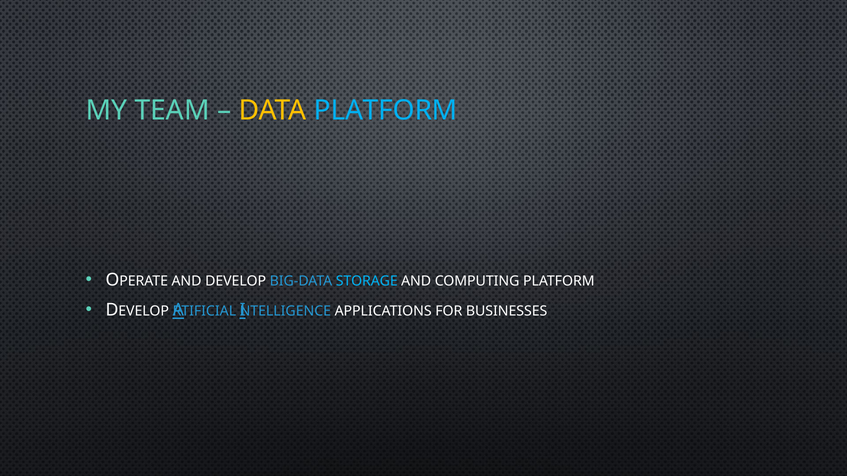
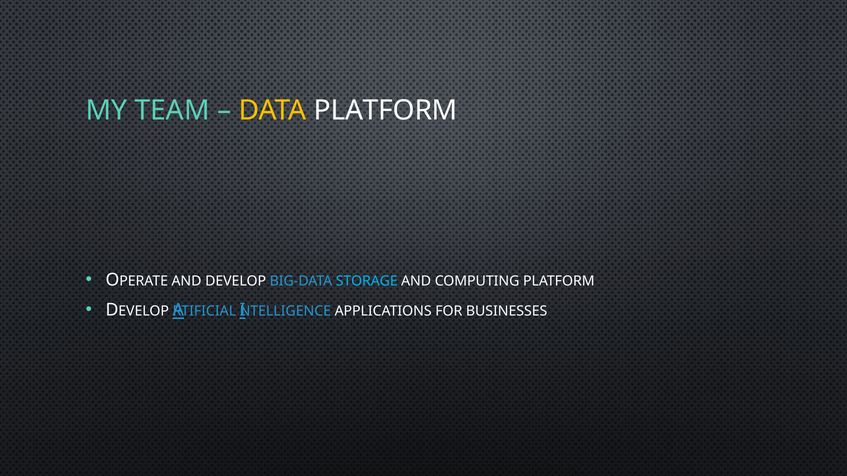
PLATFORM at (386, 110) colour: light blue -> white
